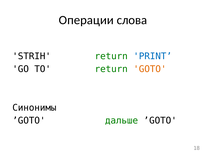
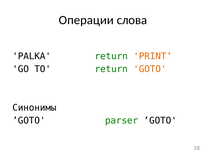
STRIH: STRIH -> PALKA
PRINT colour: blue -> orange
дальше: дальше -> parser
